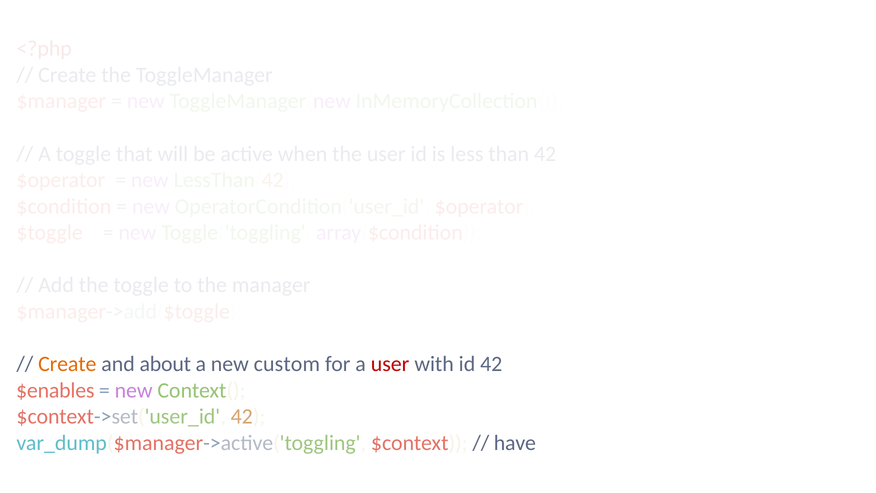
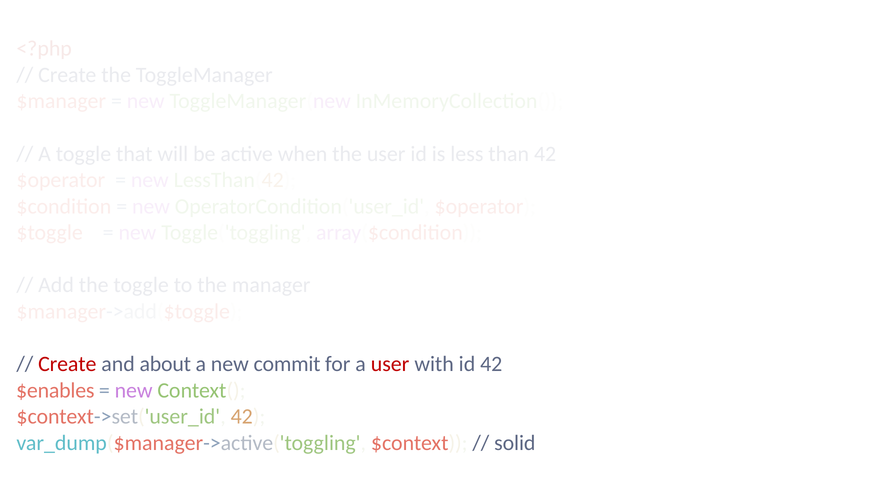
Create at (67, 364) colour: orange -> red
custom: custom -> commit
have: have -> solid
